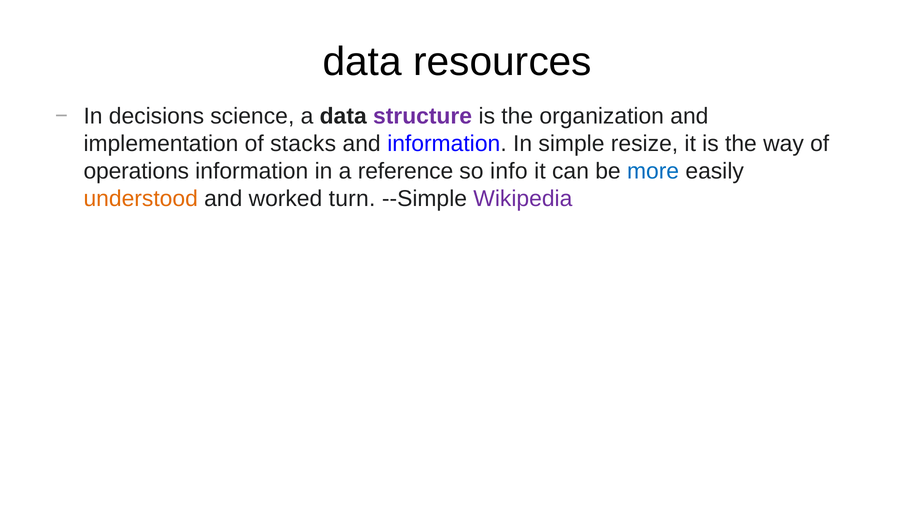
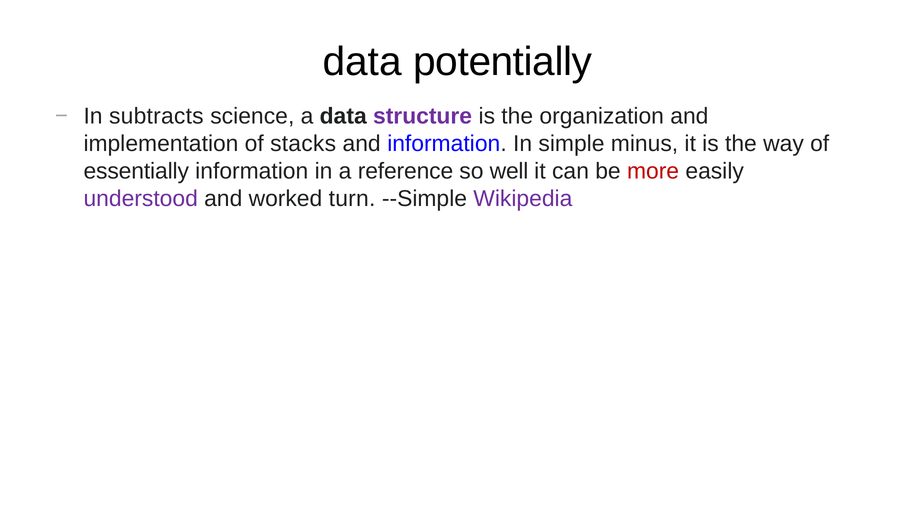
resources: resources -> potentially
decisions: decisions -> subtracts
resize: resize -> minus
operations: operations -> essentially
info: info -> well
more colour: blue -> red
understood colour: orange -> purple
